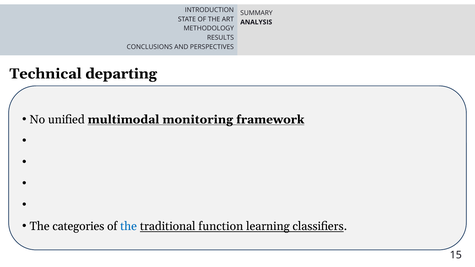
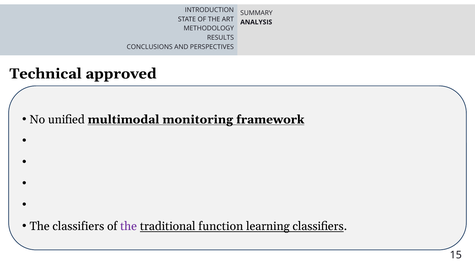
departing: departing -> approved
The categories: categories -> classifiers
the at (129, 226) colour: blue -> purple
